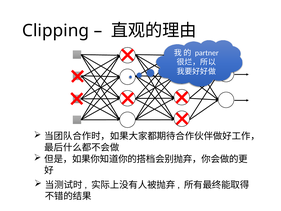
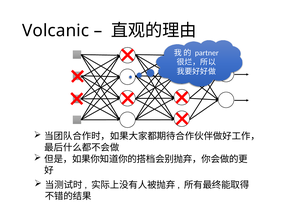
Clipping: Clipping -> Volcanic
